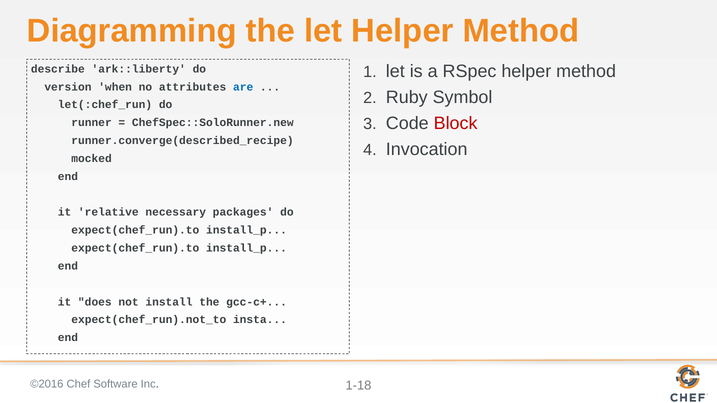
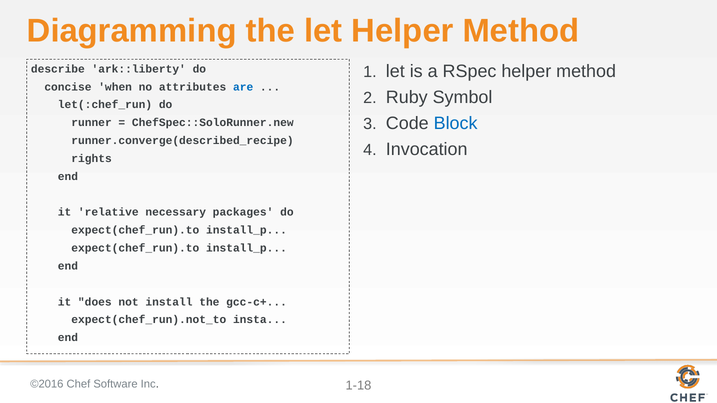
version: version -> concise
Block colour: red -> blue
mocked: mocked -> rights
